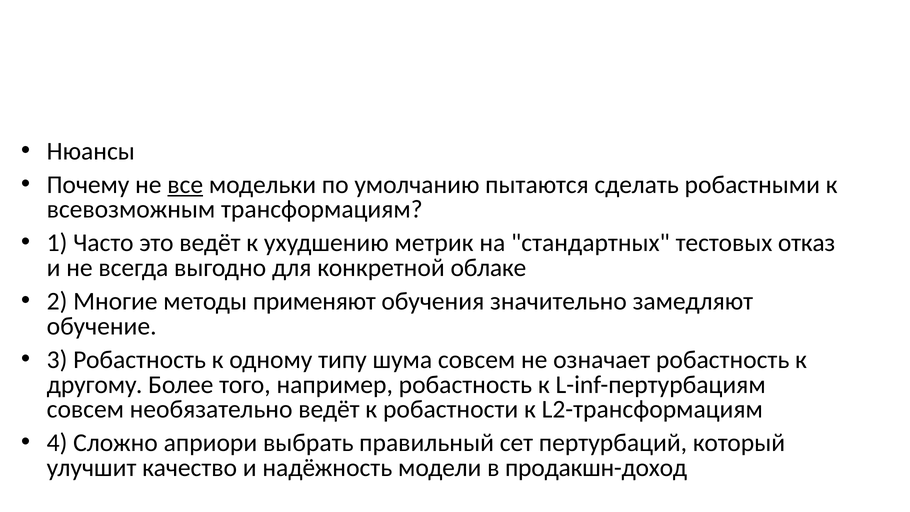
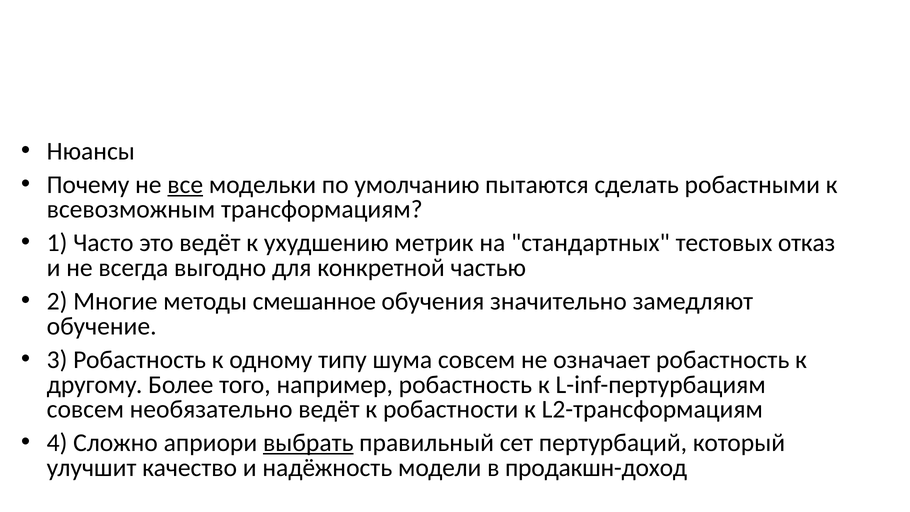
облаке: облаке -> частью
применяют: применяют -> смешанное
выбрать underline: none -> present
